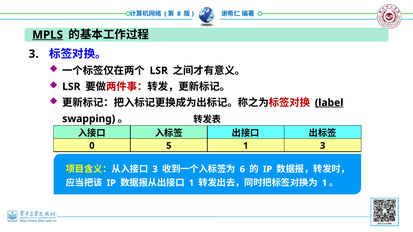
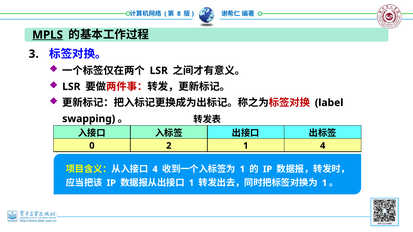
label underline: present -> none
5: 5 -> 2
1 3: 3 -> 4
3 at (155, 169): 3 -> 4
6 at (242, 169): 6 -> 1
